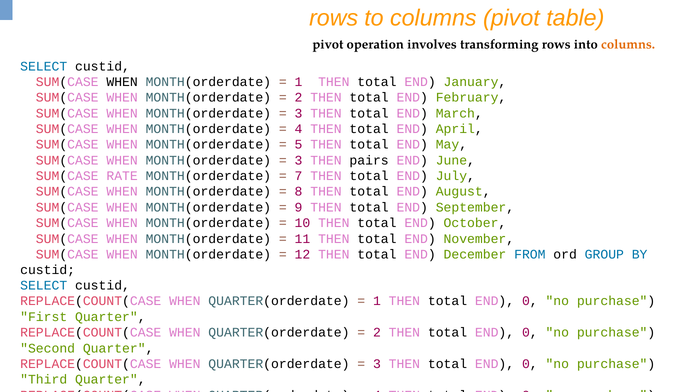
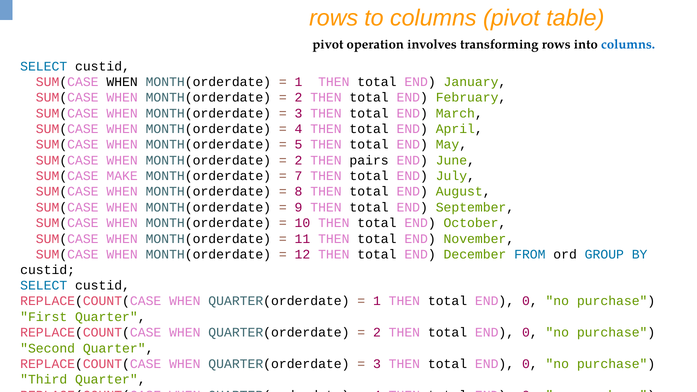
columns at (628, 44) colour: orange -> blue
3 at (299, 160): 3 -> 2
RATE: RATE -> MAKE
